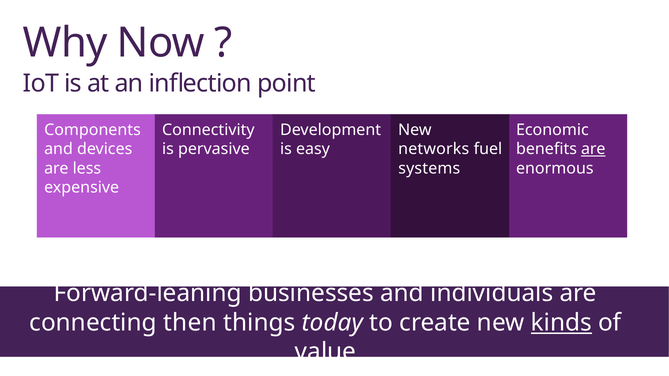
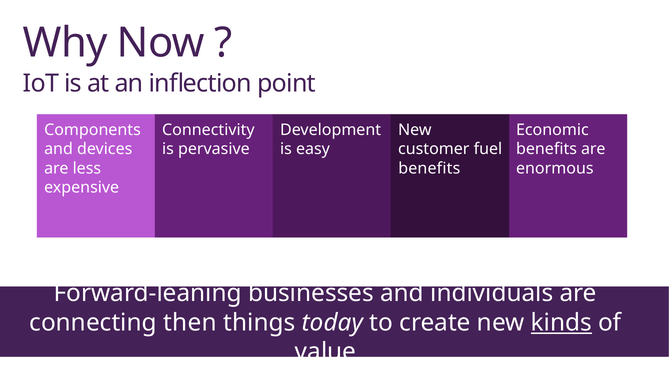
networks: networks -> customer
are at (593, 149) underline: present -> none
systems at (429, 168): systems -> benefits
